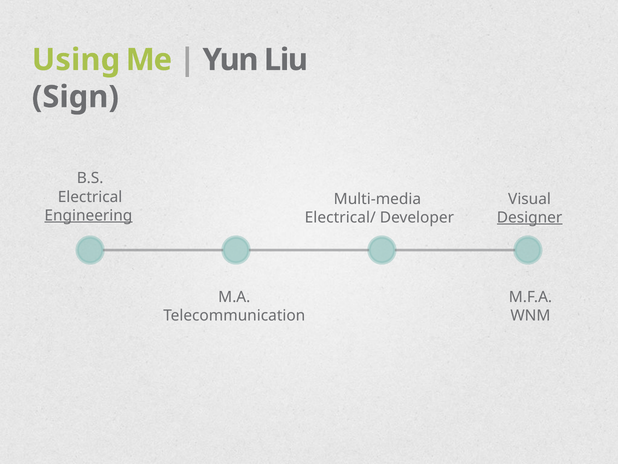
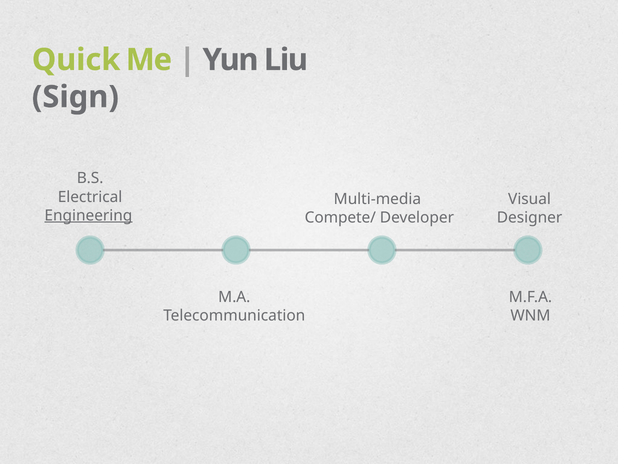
Using: Using -> Quick
Electrical/: Electrical/ -> Compete/
Designer underline: present -> none
